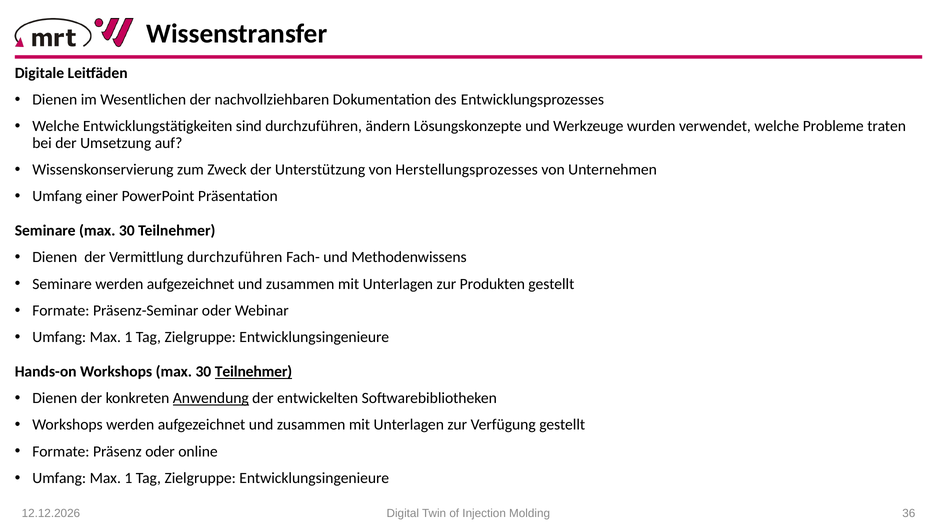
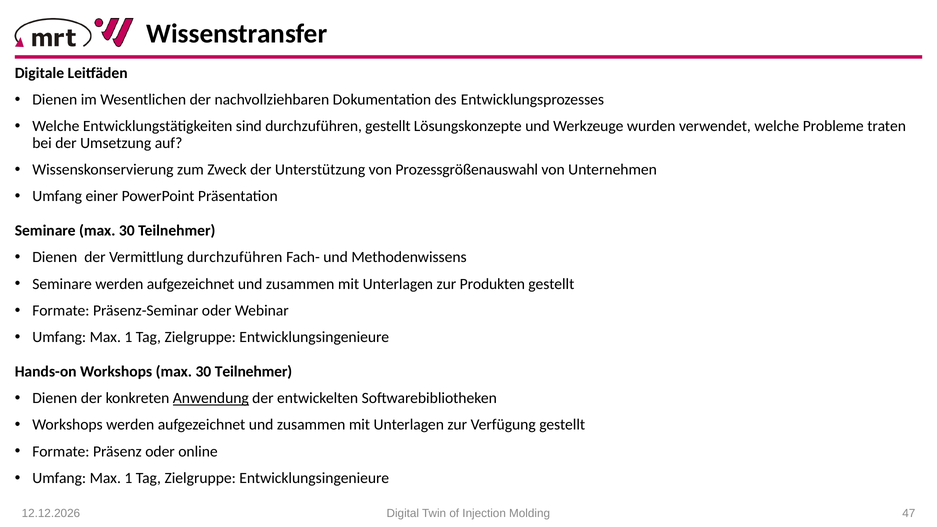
durchzuführen ändern: ändern -> gestellt
Herstellungsprozesses: Herstellungsprozesses -> Prozessgrößenauswahl
Teilnehmer at (254, 372) underline: present -> none
36: 36 -> 47
